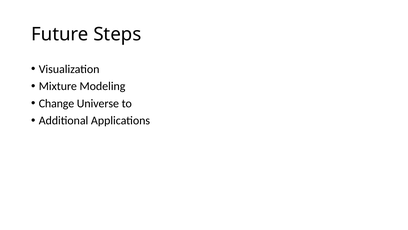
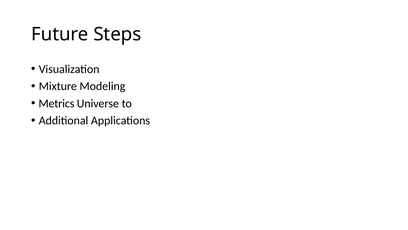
Change: Change -> Metrics
